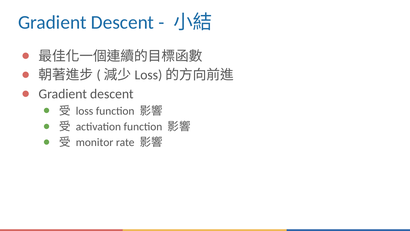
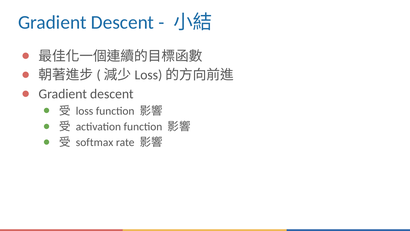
monitor: monitor -> softmax
